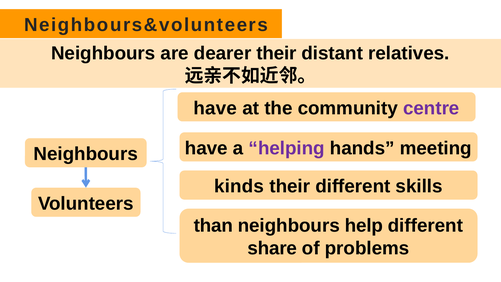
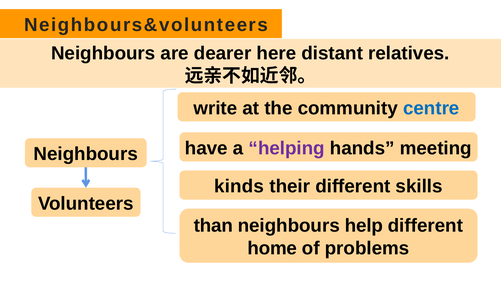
dearer their: their -> here
have at (215, 108): have -> write
centre colour: purple -> blue
share: share -> home
